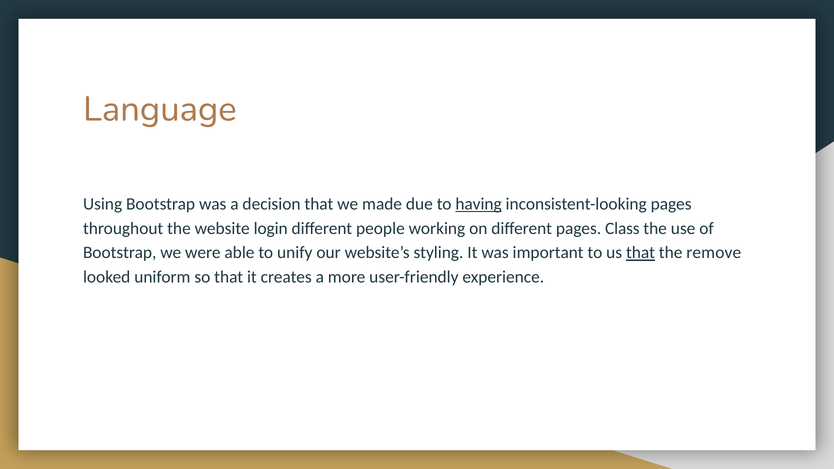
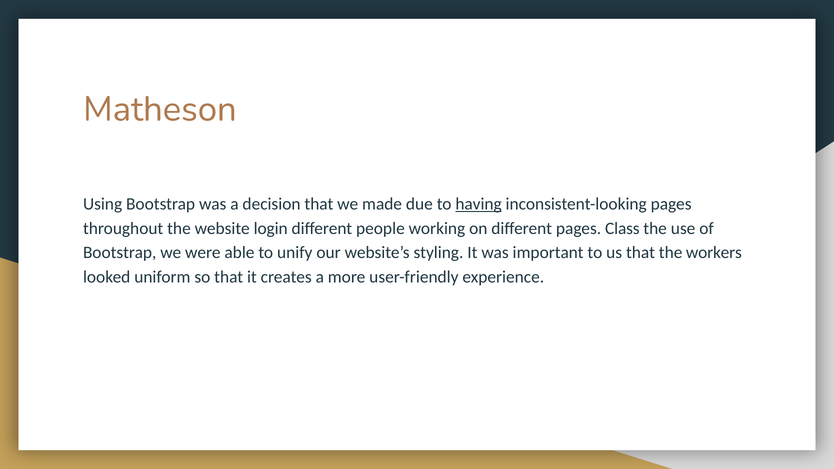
Language: Language -> Matheson
that at (641, 253) underline: present -> none
remove: remove -> workers
